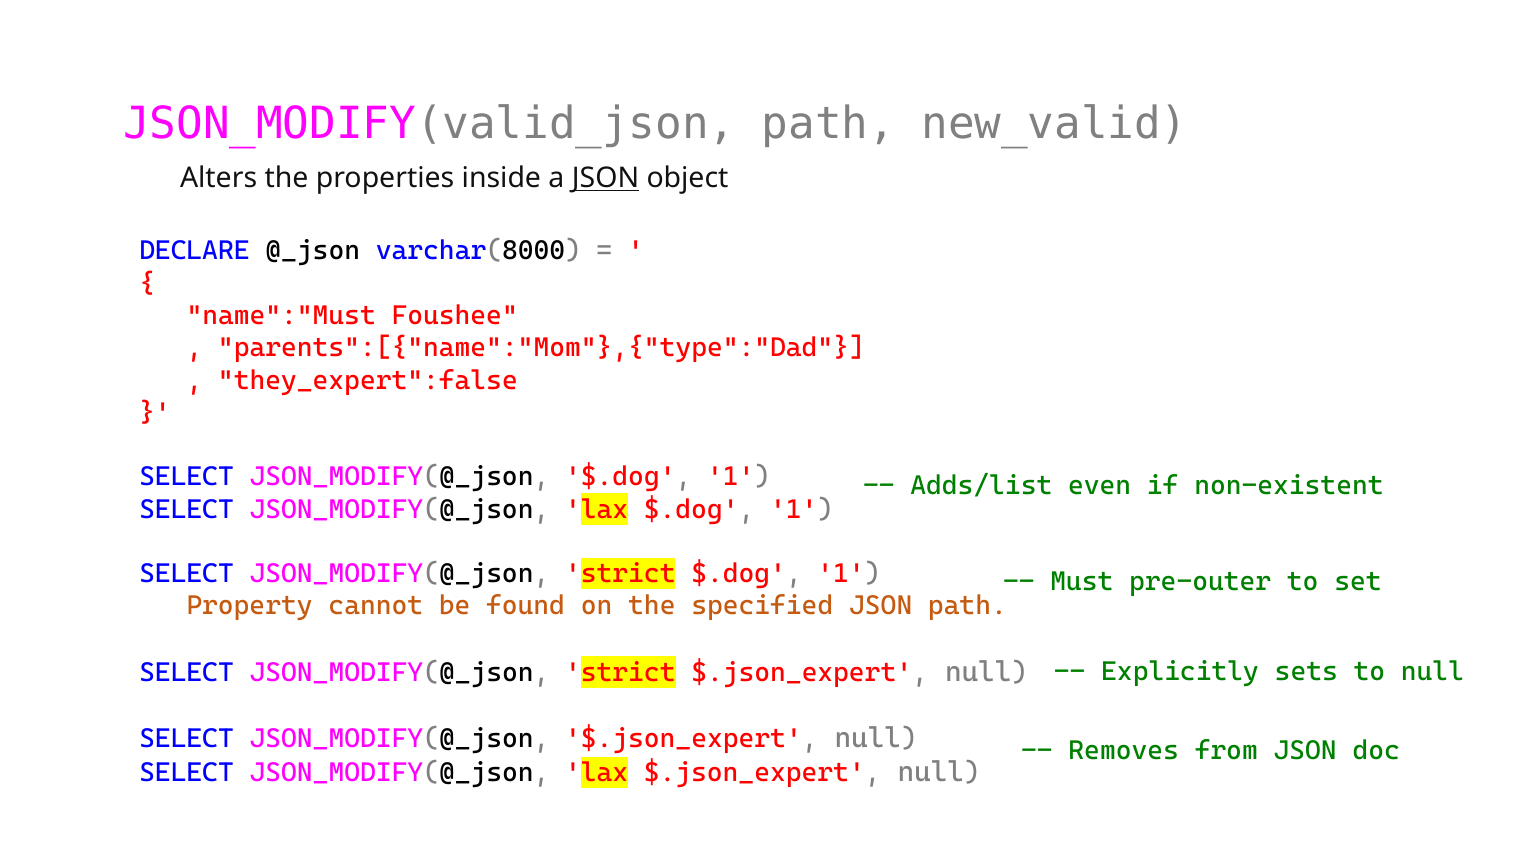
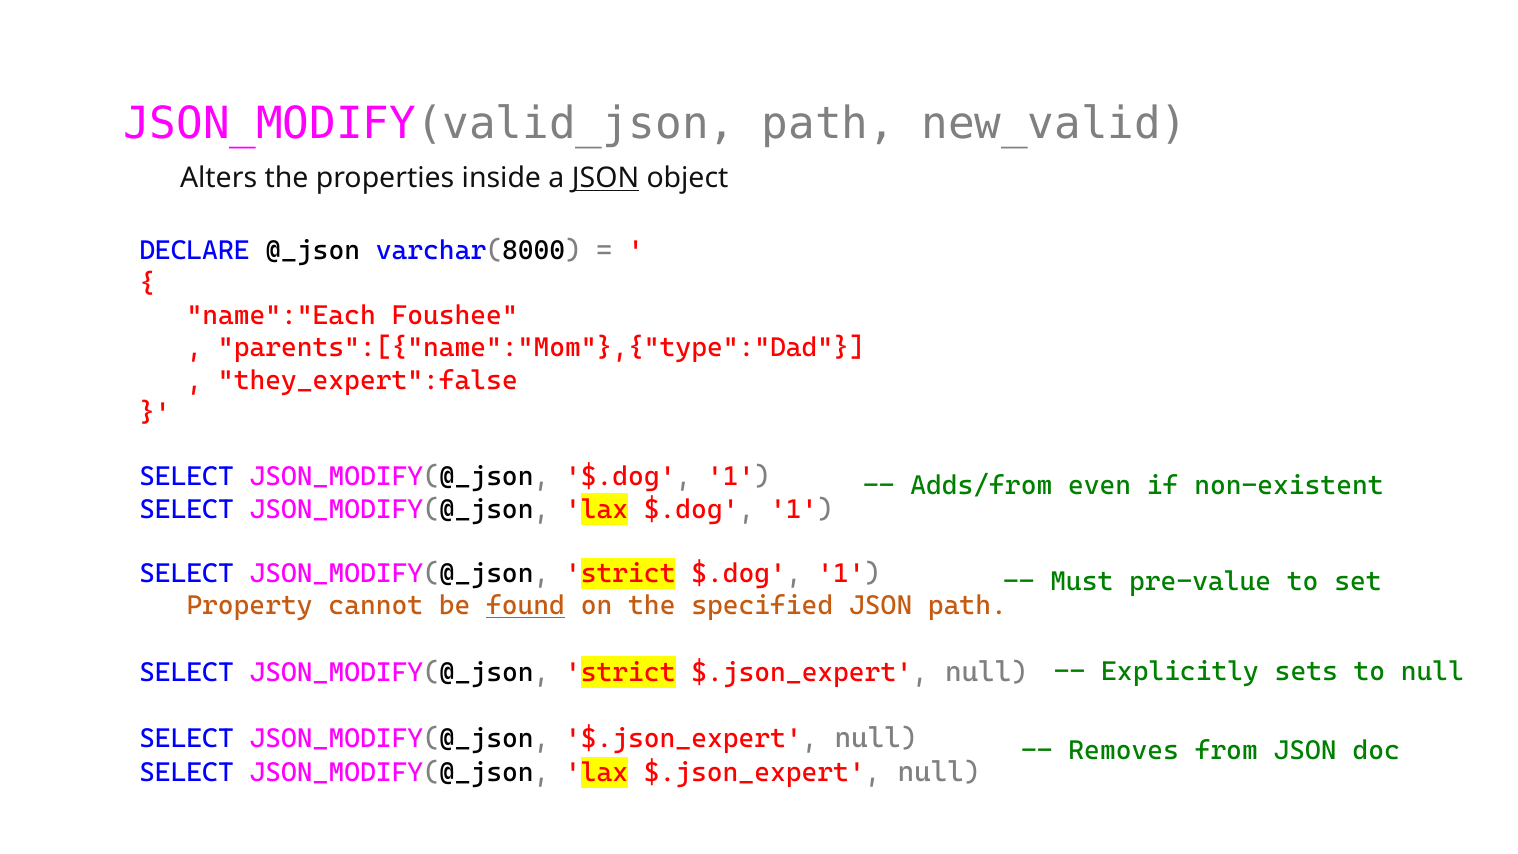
name":"Must: name":"Must -> name":"Each
Adds/list: Adds/list -> Adds/from
pre-outer: pre-outer -> pre-value
found underline: none -> present
